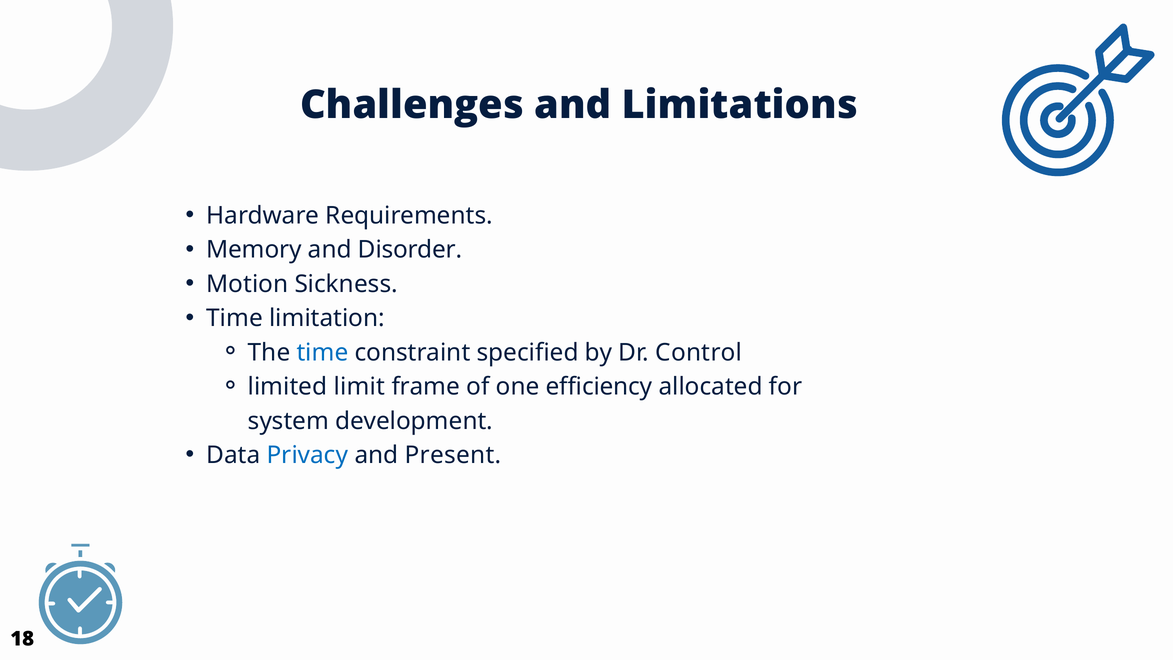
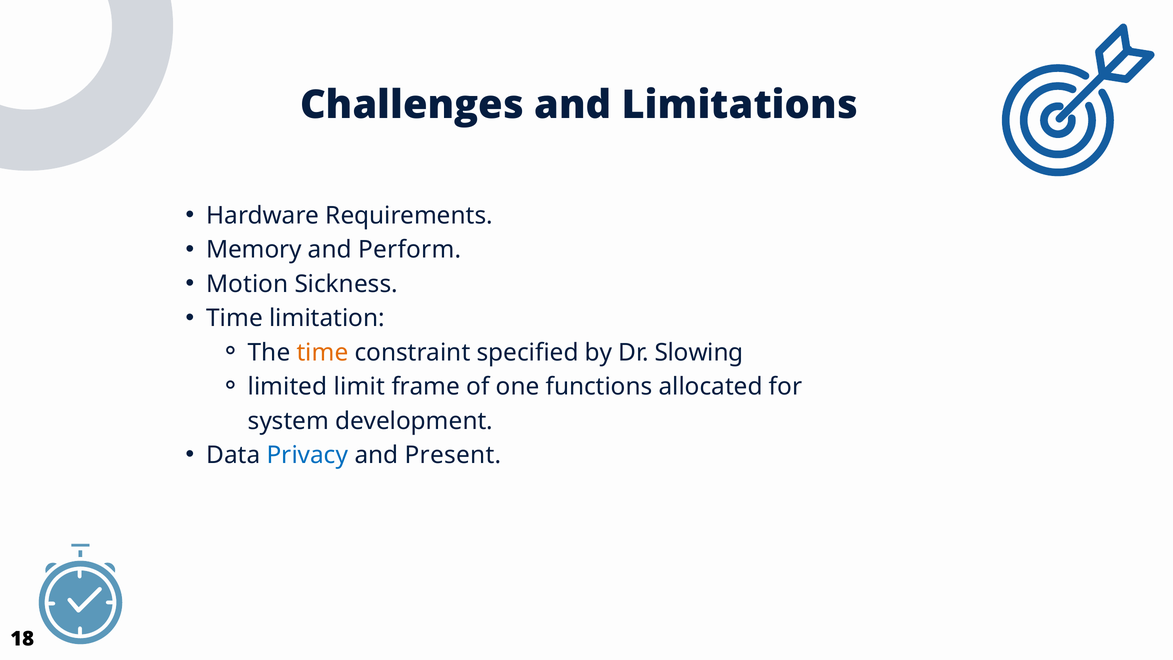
Disorder: Disorder -> Perform
time at (323, 352) colour: blue -> orange
Control: Control -> Slowing
efficiency: efficiency -> functions
